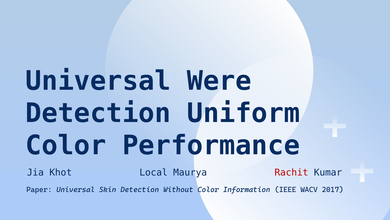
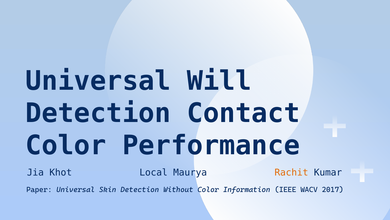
Were: Were -> Will
Uniform: Uniform -> Contact
Rachit colour: red -> orange
